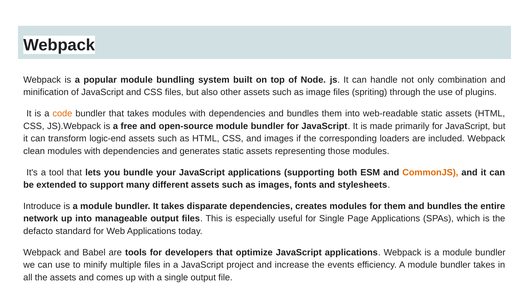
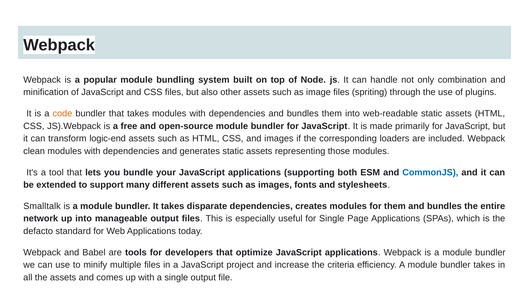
CommonJS colour: orange -> blue
Introduce: Introduce -> Smalltalk
events: events -> criteria
